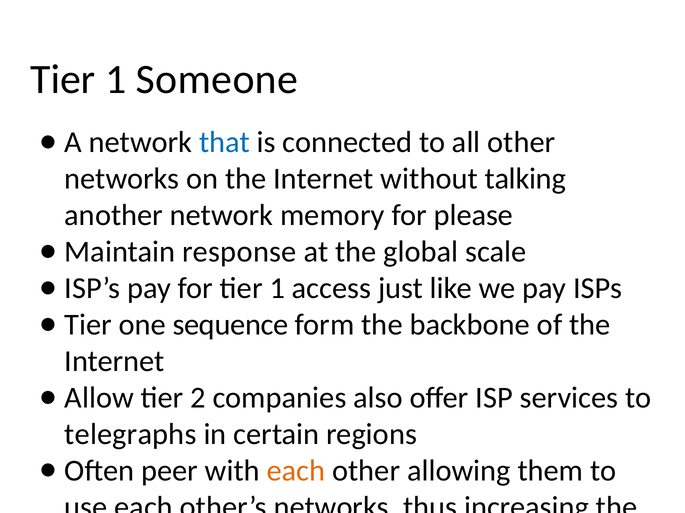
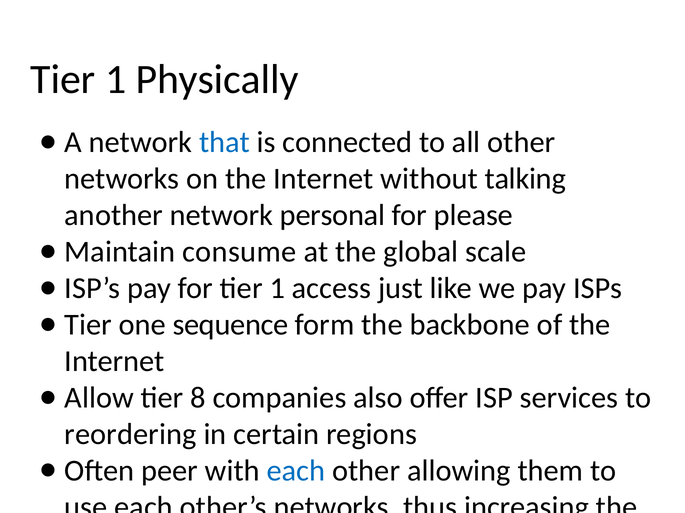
Someone: Someone -> Physically
memory: memory -> personal
response: response -> consume
2: 2 -> 8
telegraphs: telegraphs -> reordering
each at (296, 471) colour: orange -> blue
